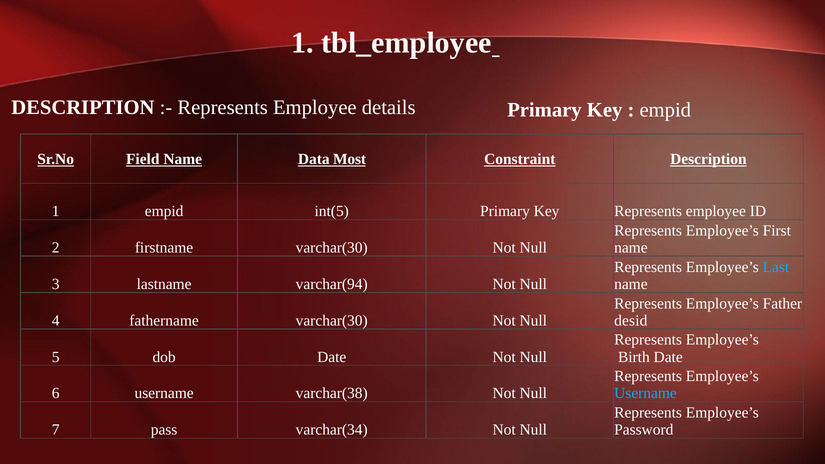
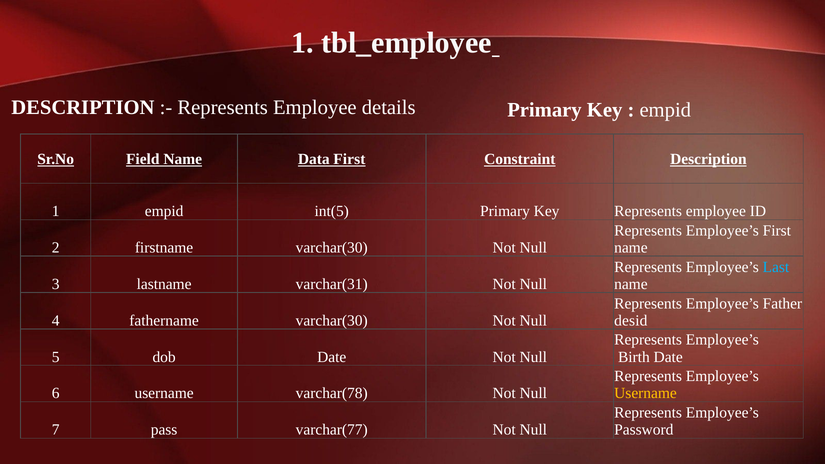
Data Most: Most -> First
varchar(94: varchar(94 -> varchar(31
varchar(38: varchar(38 -> varchar(78
Username at (646, 394) colour: light blue -> yellow
varchar(34: varchar(34 -> varchar(77
